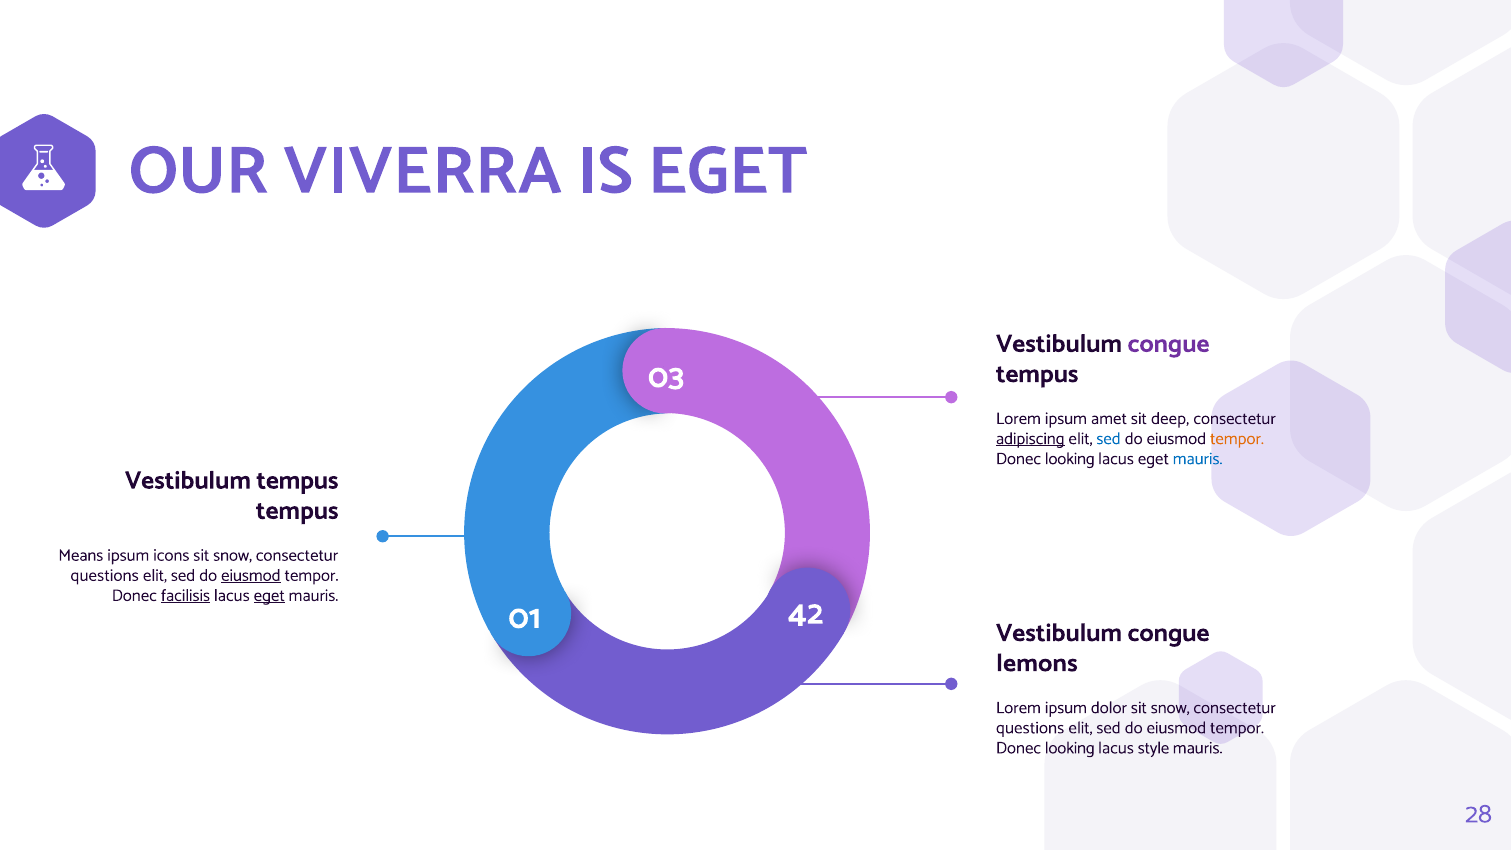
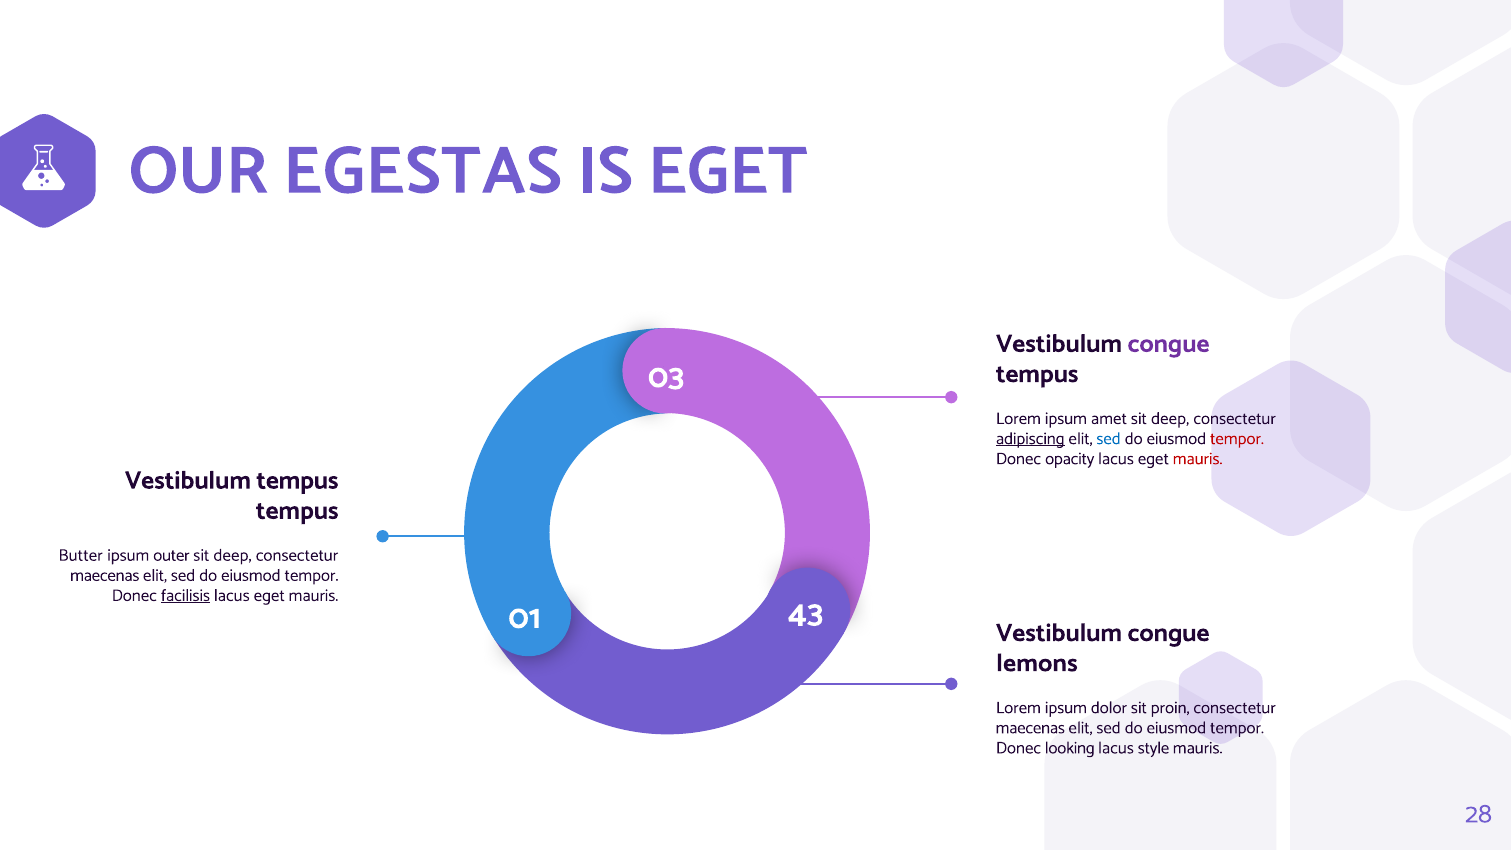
VIVERRA: VIVERRA -> EGESTAS
tempor at (1237, 439) colour: orange -> red
looking at (1070, 459): looking -> opacity
mauris at (1198, 459) colour: blue -> red
Means: Means -> Butter
icons: icons -> outer
snow at (233, 555): snow -> deep
questions at (105, 575): questions -> maecenas
eiusmod at (251, 575) underline: present -> none
eget at (269, 595) underline: present -> none
42: 42 -> 43
dolor sit snow: snow -> proin
questions at (1030, 728): questions -> maecenas
